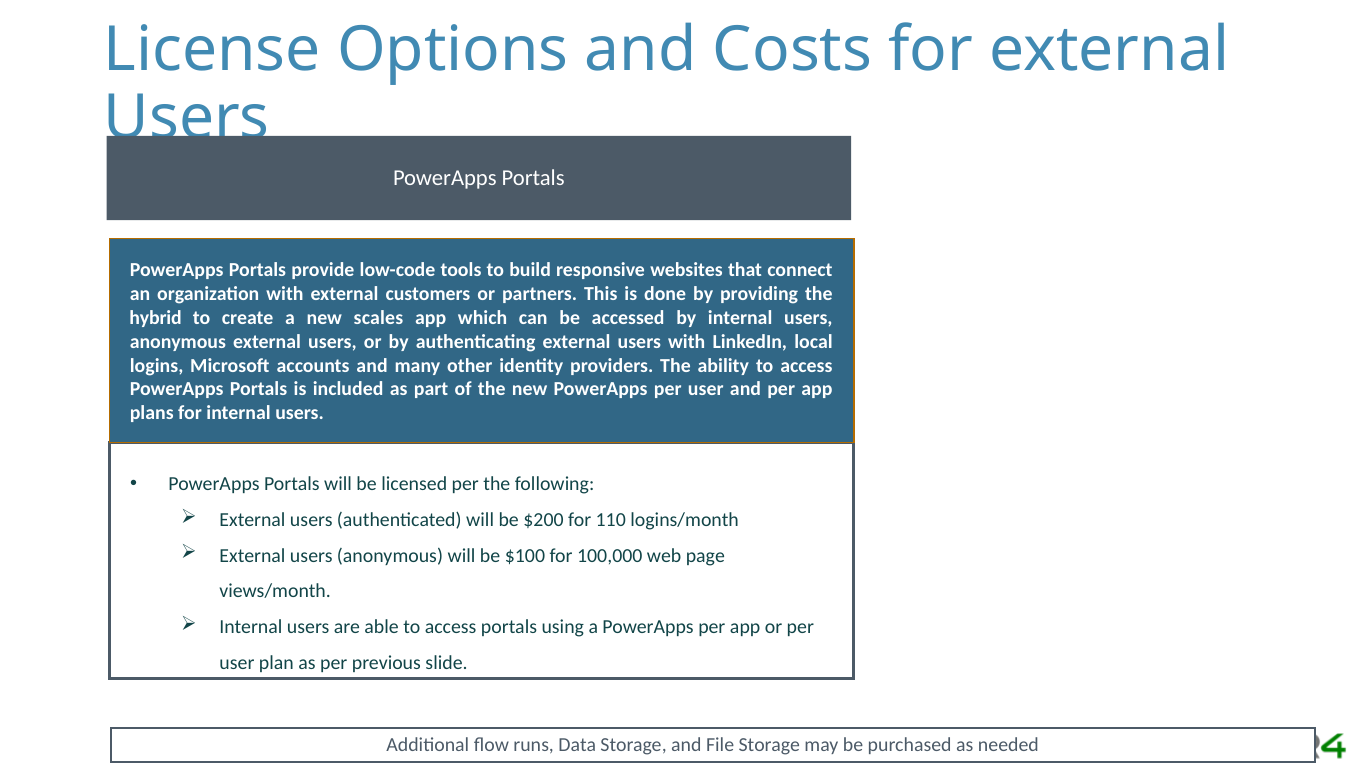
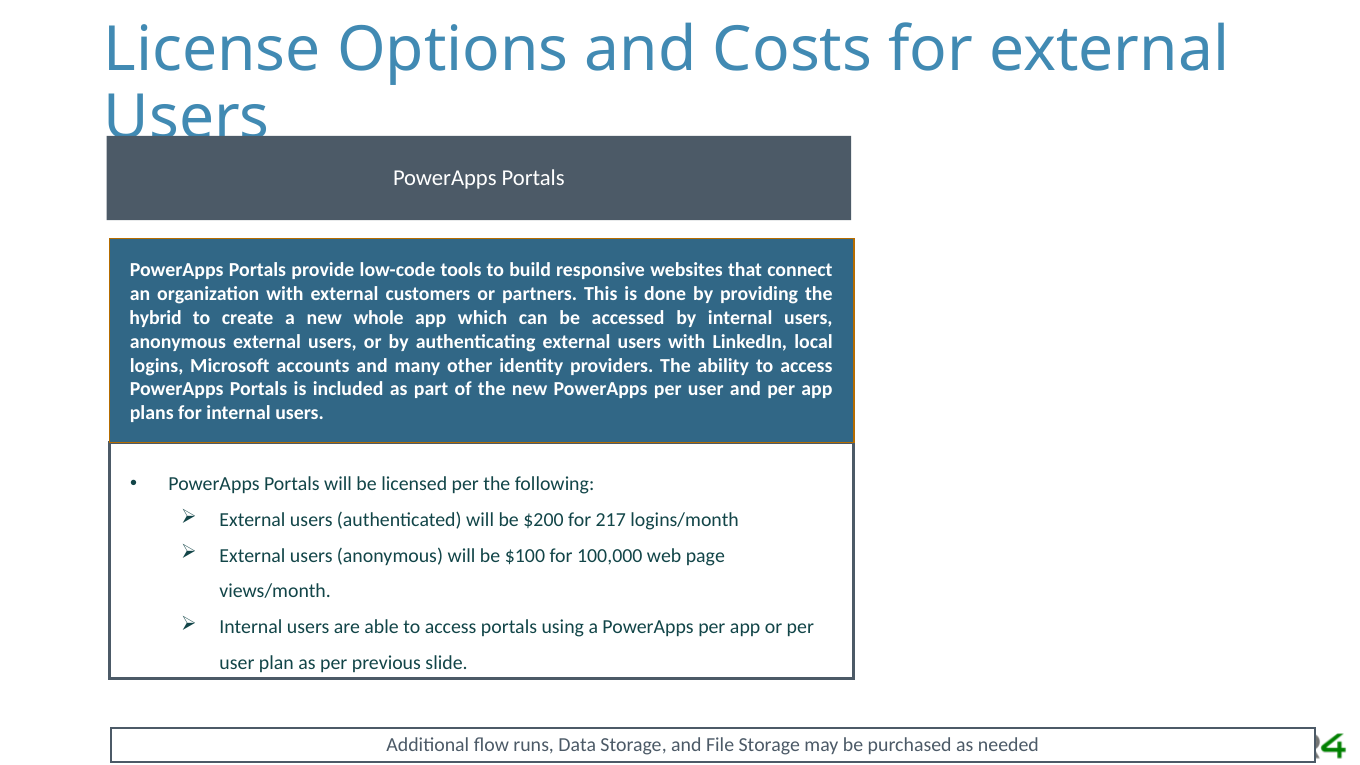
scales: scales -> whole
110: 110 -> 217
